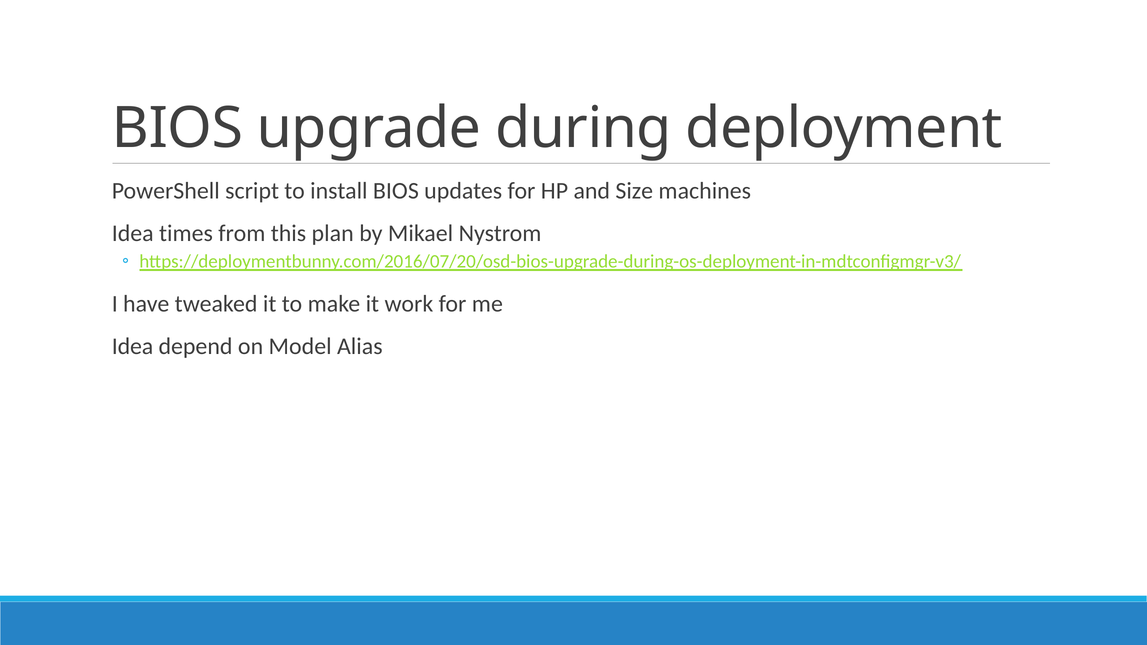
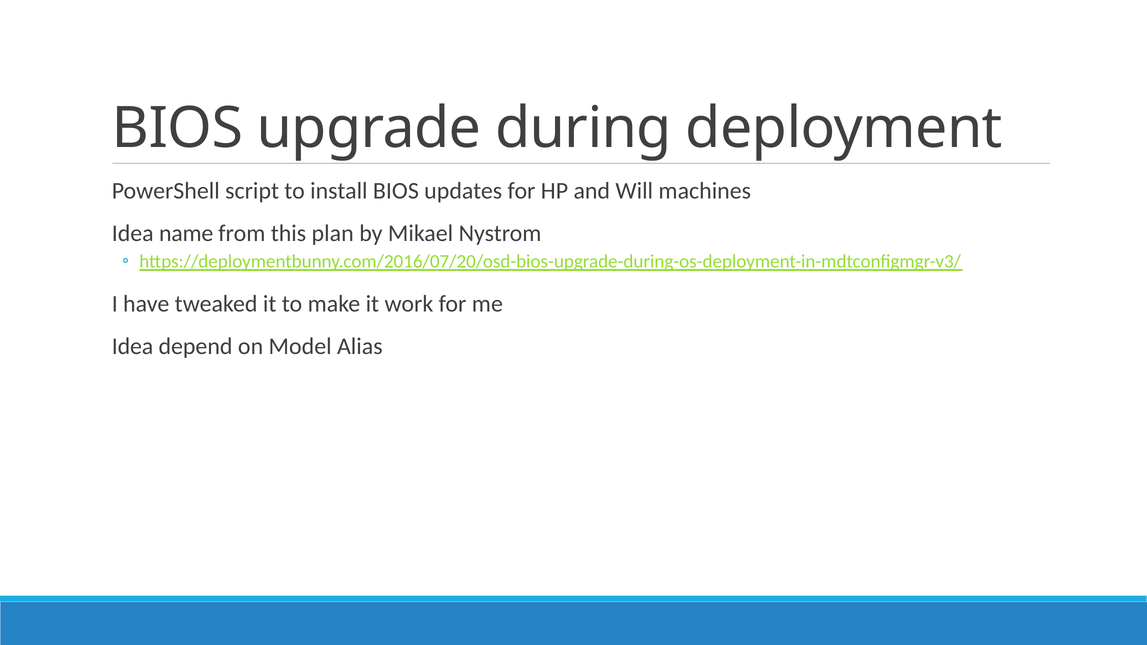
Size: Size -> Will
times: times -> name
